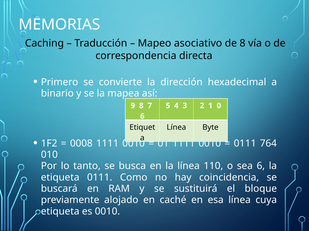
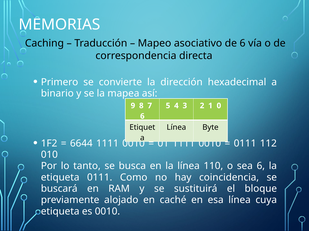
de 8: 8 -> 6
0008: 0008 -> 6644
764: 764 -> 112
